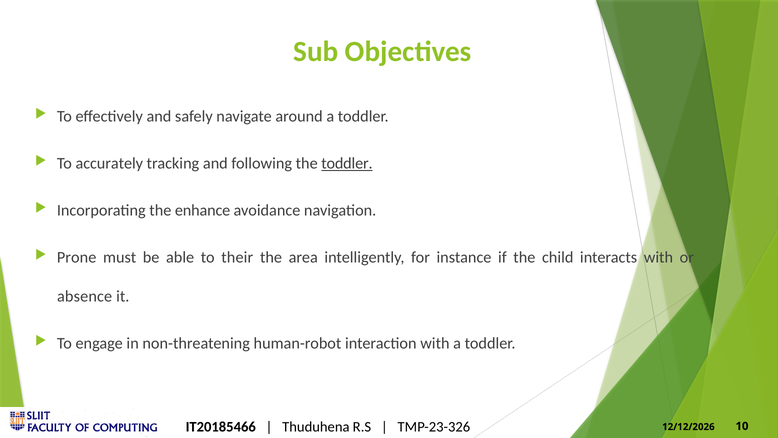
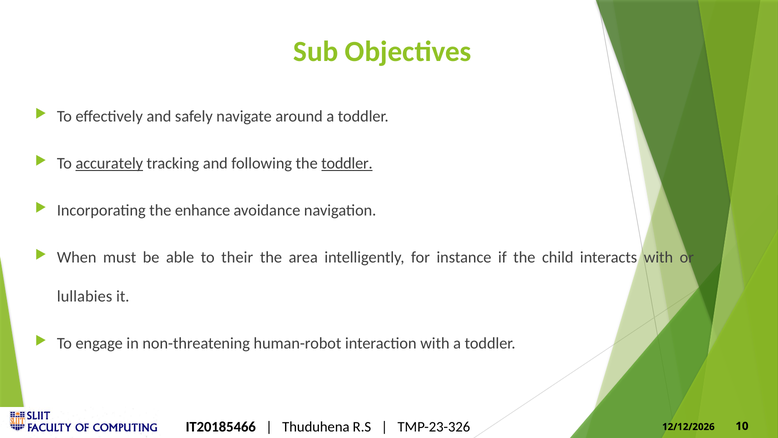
accurately underline: none -> present
Prone: Prone -> When
absence: absence -> lullabies
